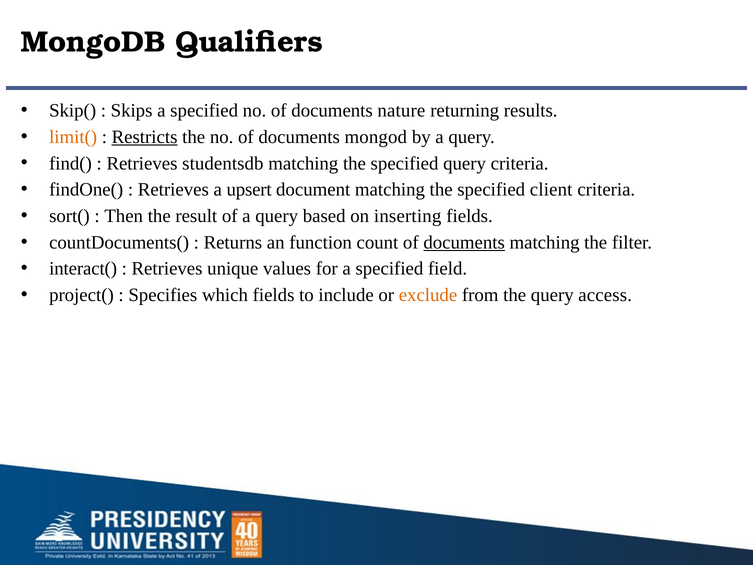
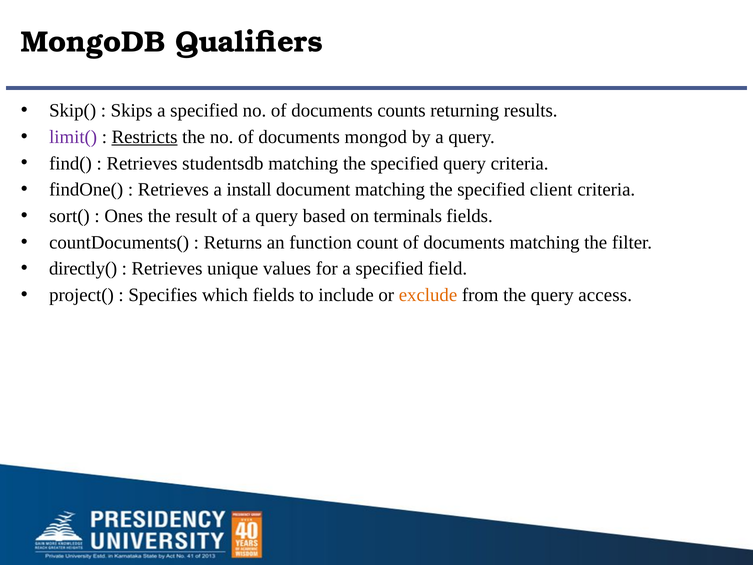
nature: nature -> counts
limit( colour: orange -> purple
upsert: upsert -> install
Then: Then -> Ones
inserting: inserting -> terminals
documents at (464, 242) underline: present -> none
interact(: interact( -> directly(
